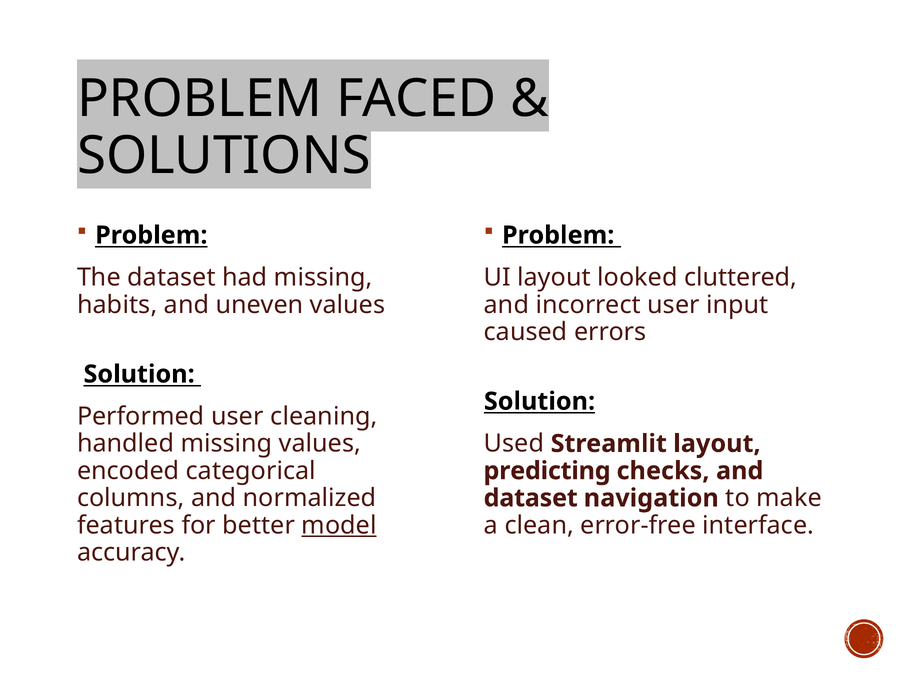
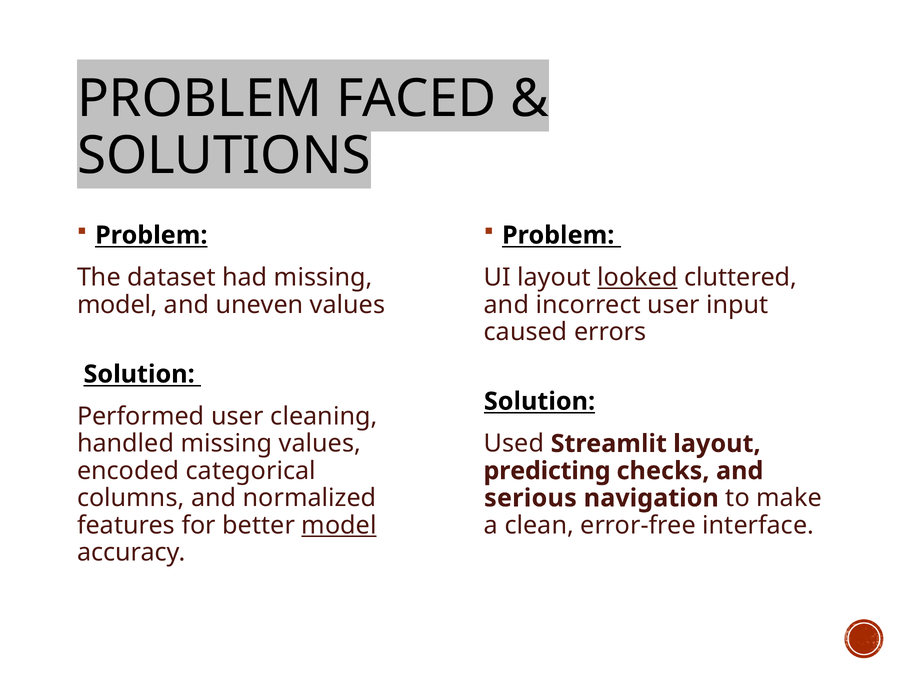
looked underline: none -> present
habits at (117, 305): habits -> model
dataset at (531, 498): dataset -> serious
